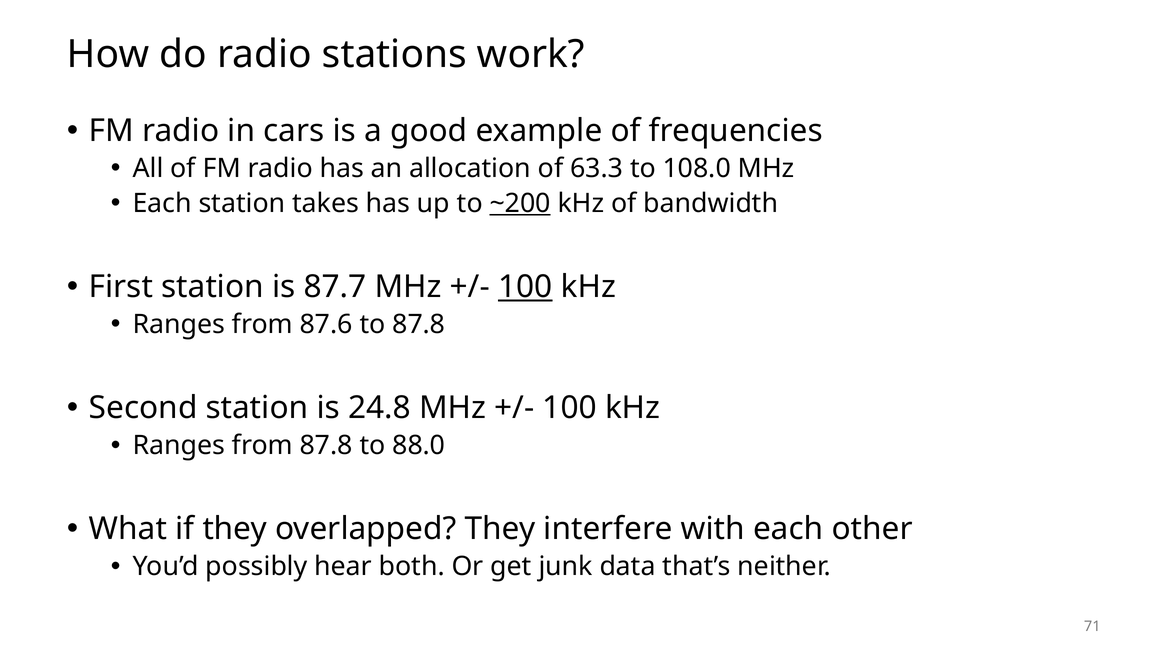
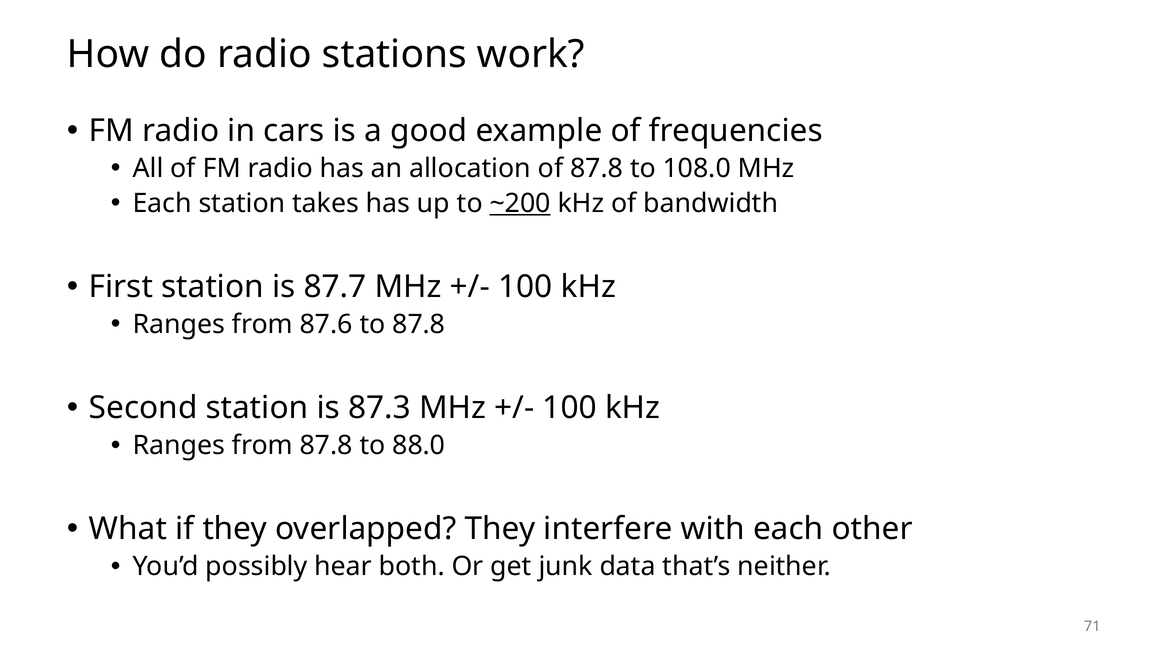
of 63.3: 63.3 -> 87.8
100 at (525, 287) underline: present -> none
24.8: 24.8 -> 87.3
